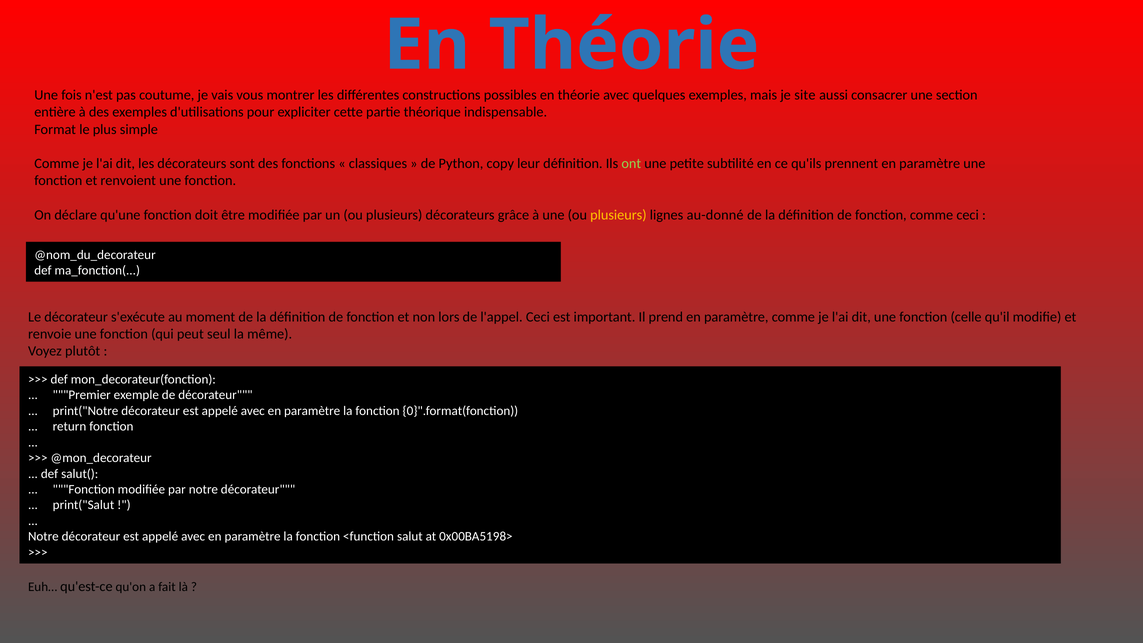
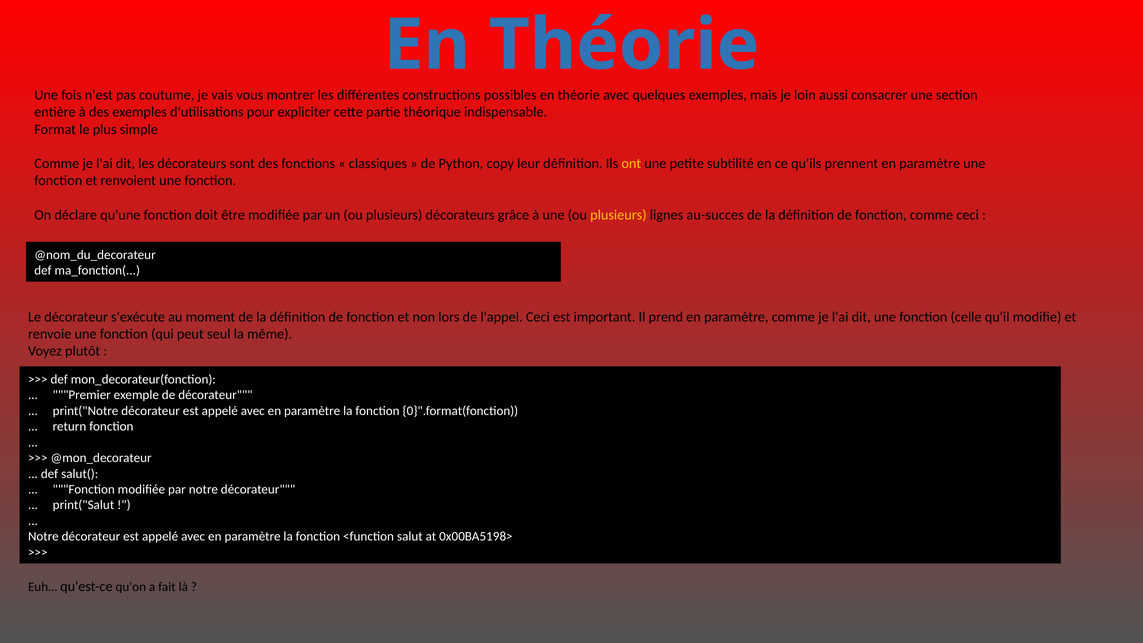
site: site -> loin
ont colour: light green -> yellow
au-donné: au-donné -> au-succes
